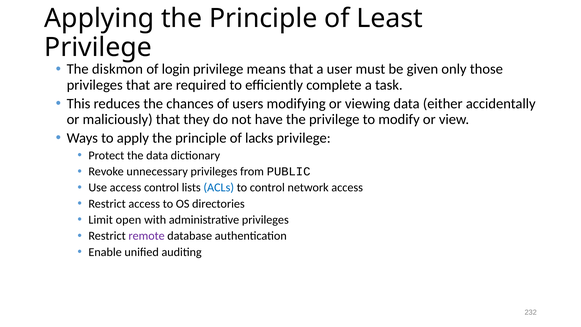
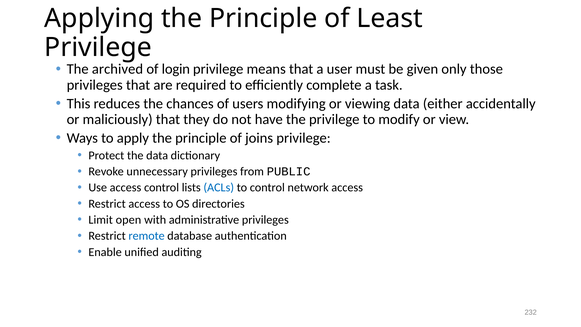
diskmon: diskmon -> archived
lacks: lacks -> joins
remote colour: purple -> blue
